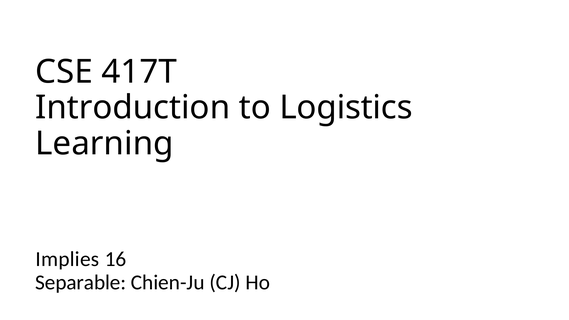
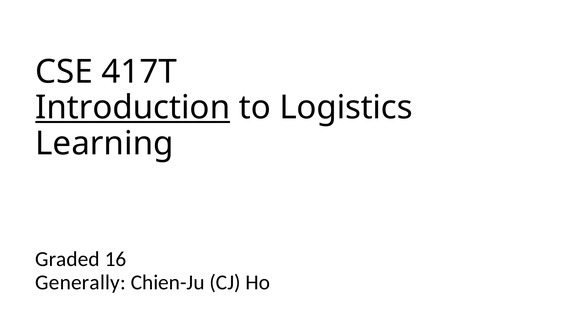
Introduction underline: none -> present
Implies: Implies -> Graded
Separable: Separable -> Generally
